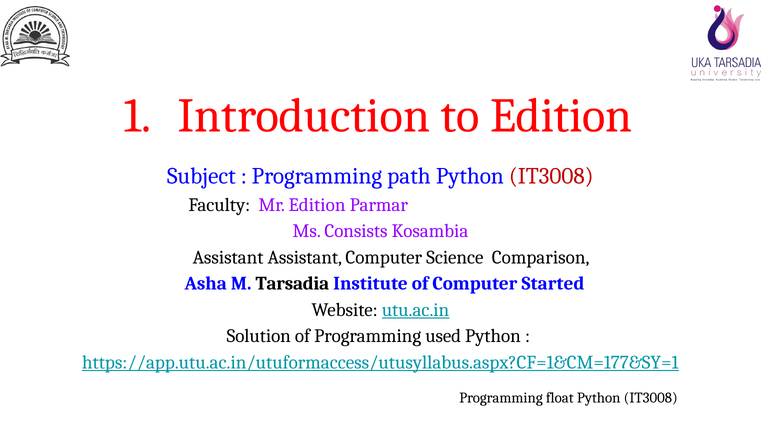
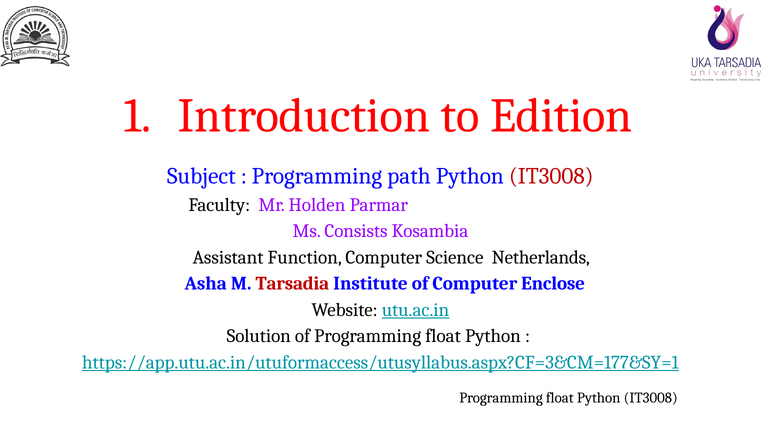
Mr Edition: Edition -> Holden
Assistant Assistant: Assistant -> Function
Comparison: Comparison -> Netherlands
Tarsadia colour: black -> red
Started: Started -> Enclose
of Programming used: used -> float
https://app.utu.ac.in/utuformaccess/utusyllabus.aspx?CF=1&CM=177&SY=1: https://app.utu.ac.in/utuformaccess/utusyllabus.aspx?CF=1&CM=177&SY=1 -> https://app.utu.ac.in/utuformaccess/utusyllabus.aspx?CF=3&CM=177&SY=1
